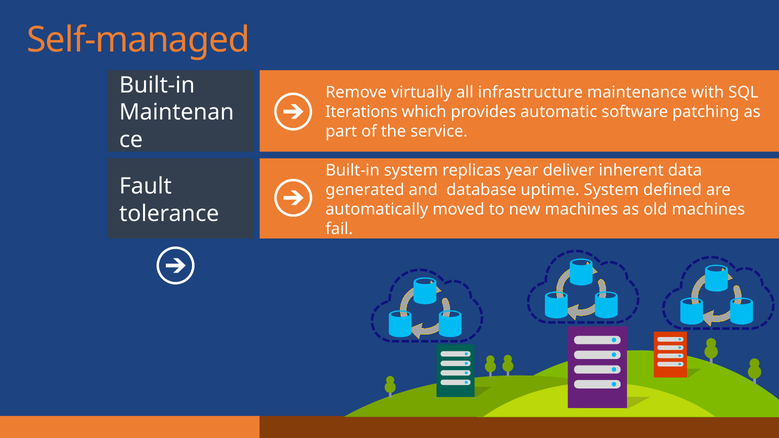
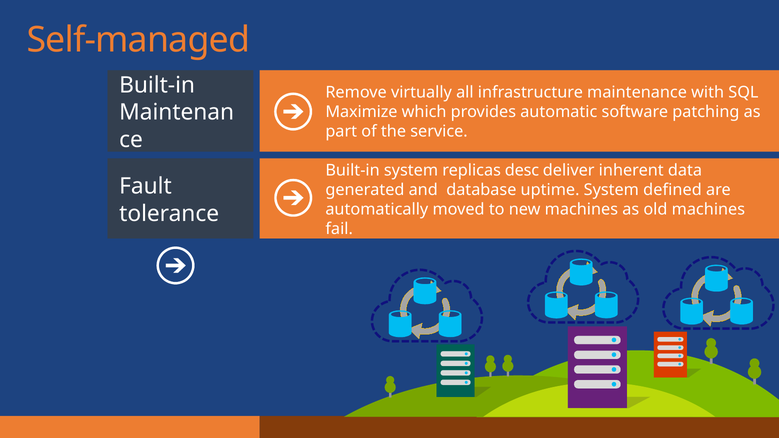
Iterations: Iterations -> Maximize
year: year -> desc
